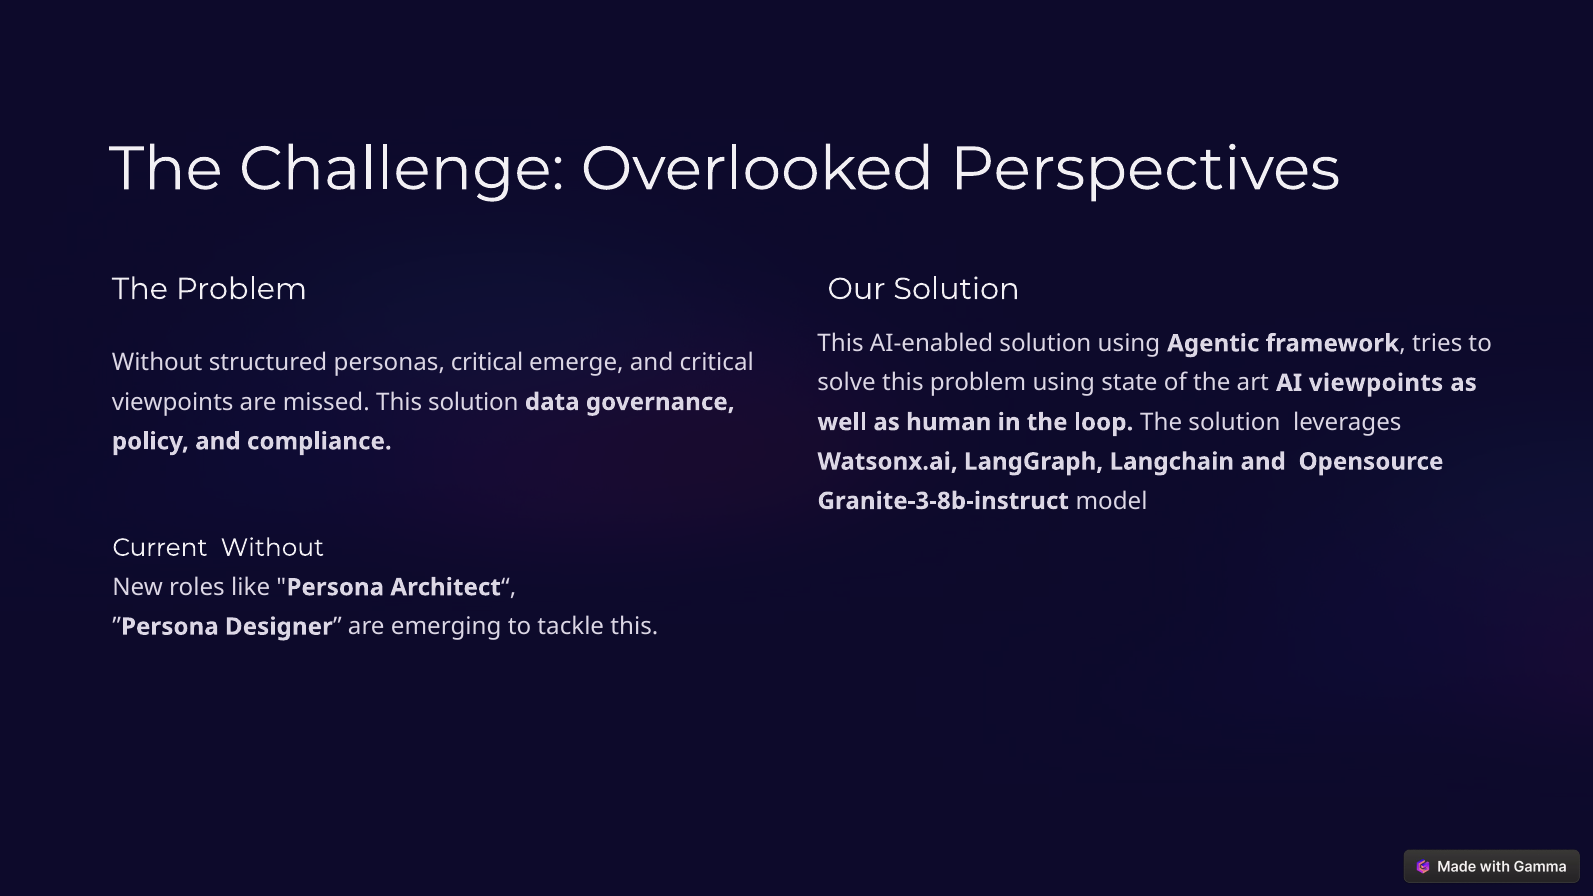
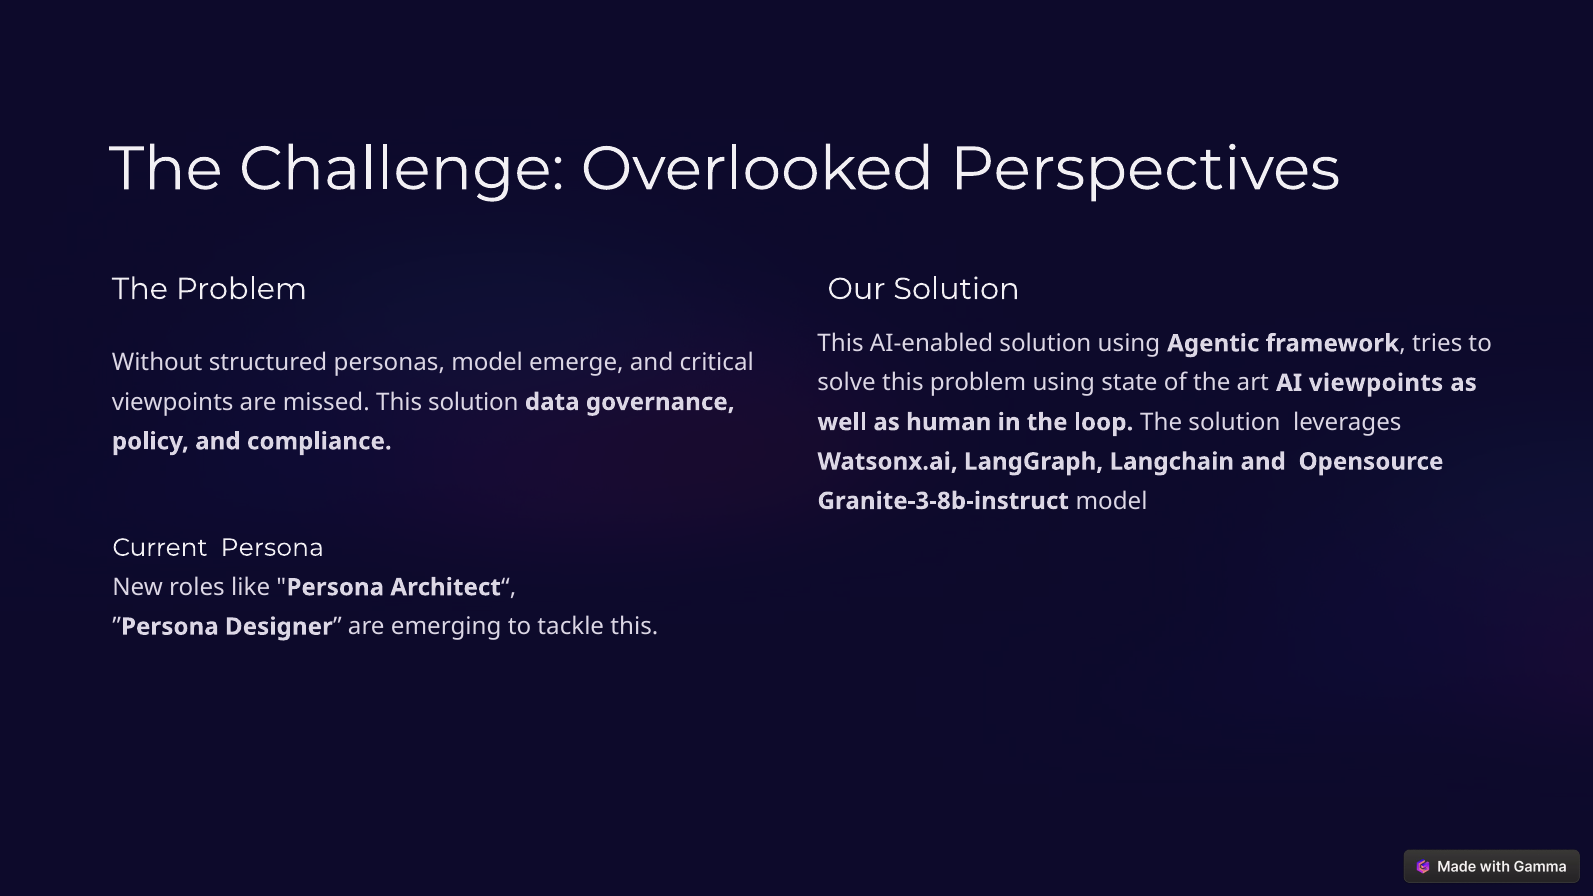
personas critical: critical -> model
Current Without: Without -> Persona
